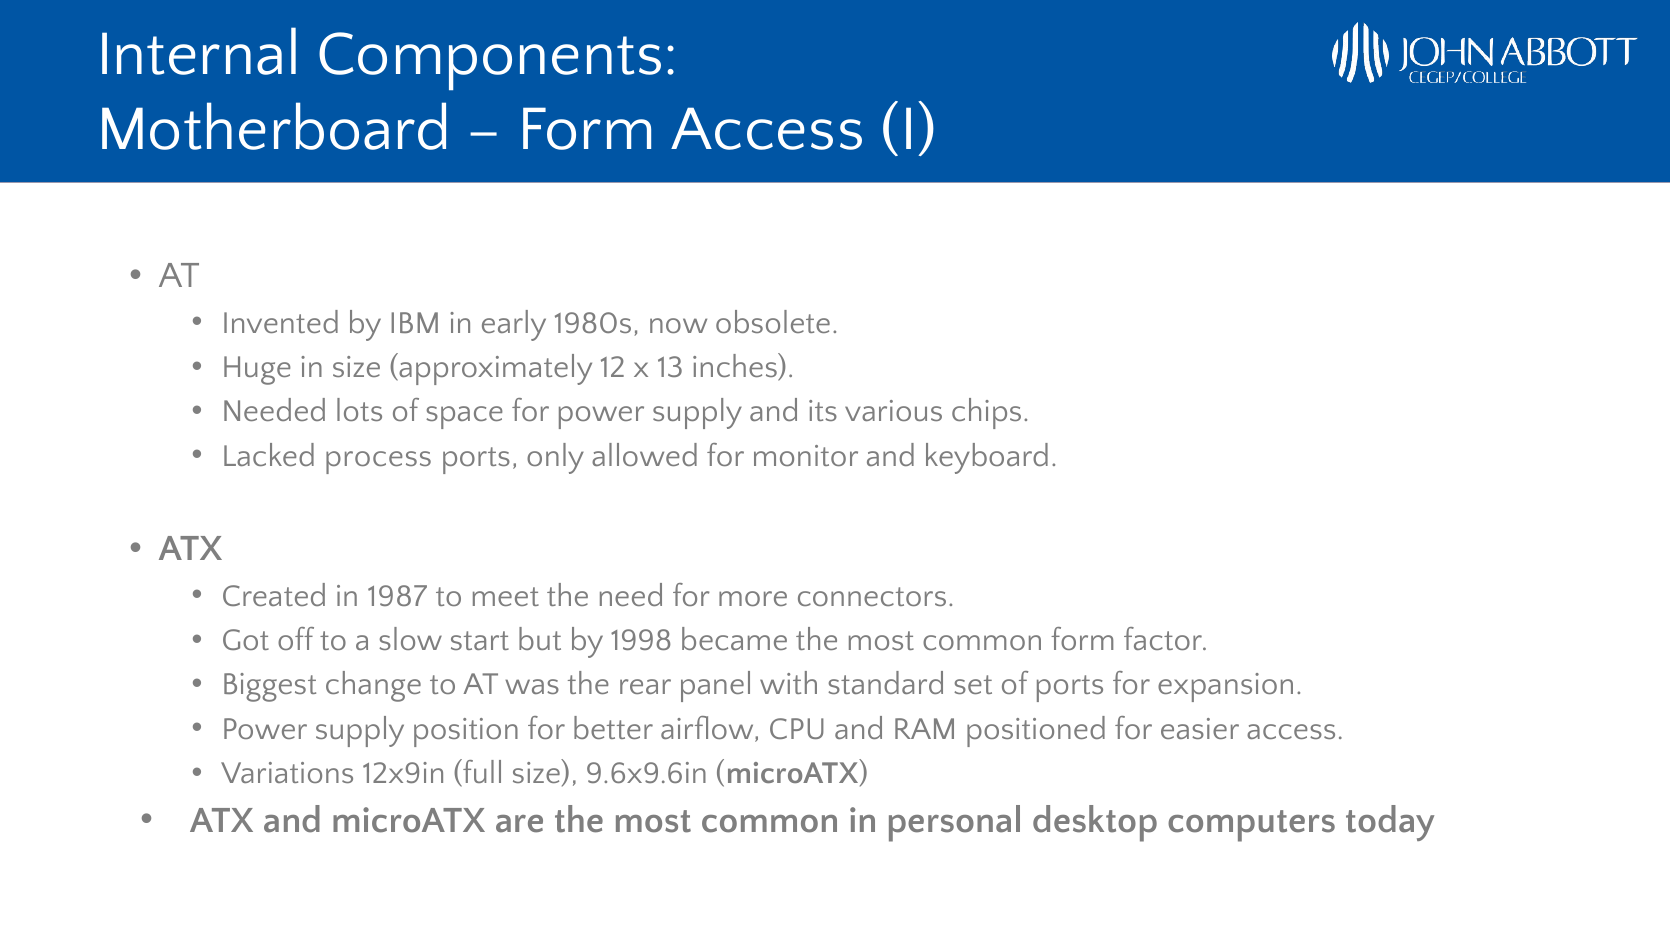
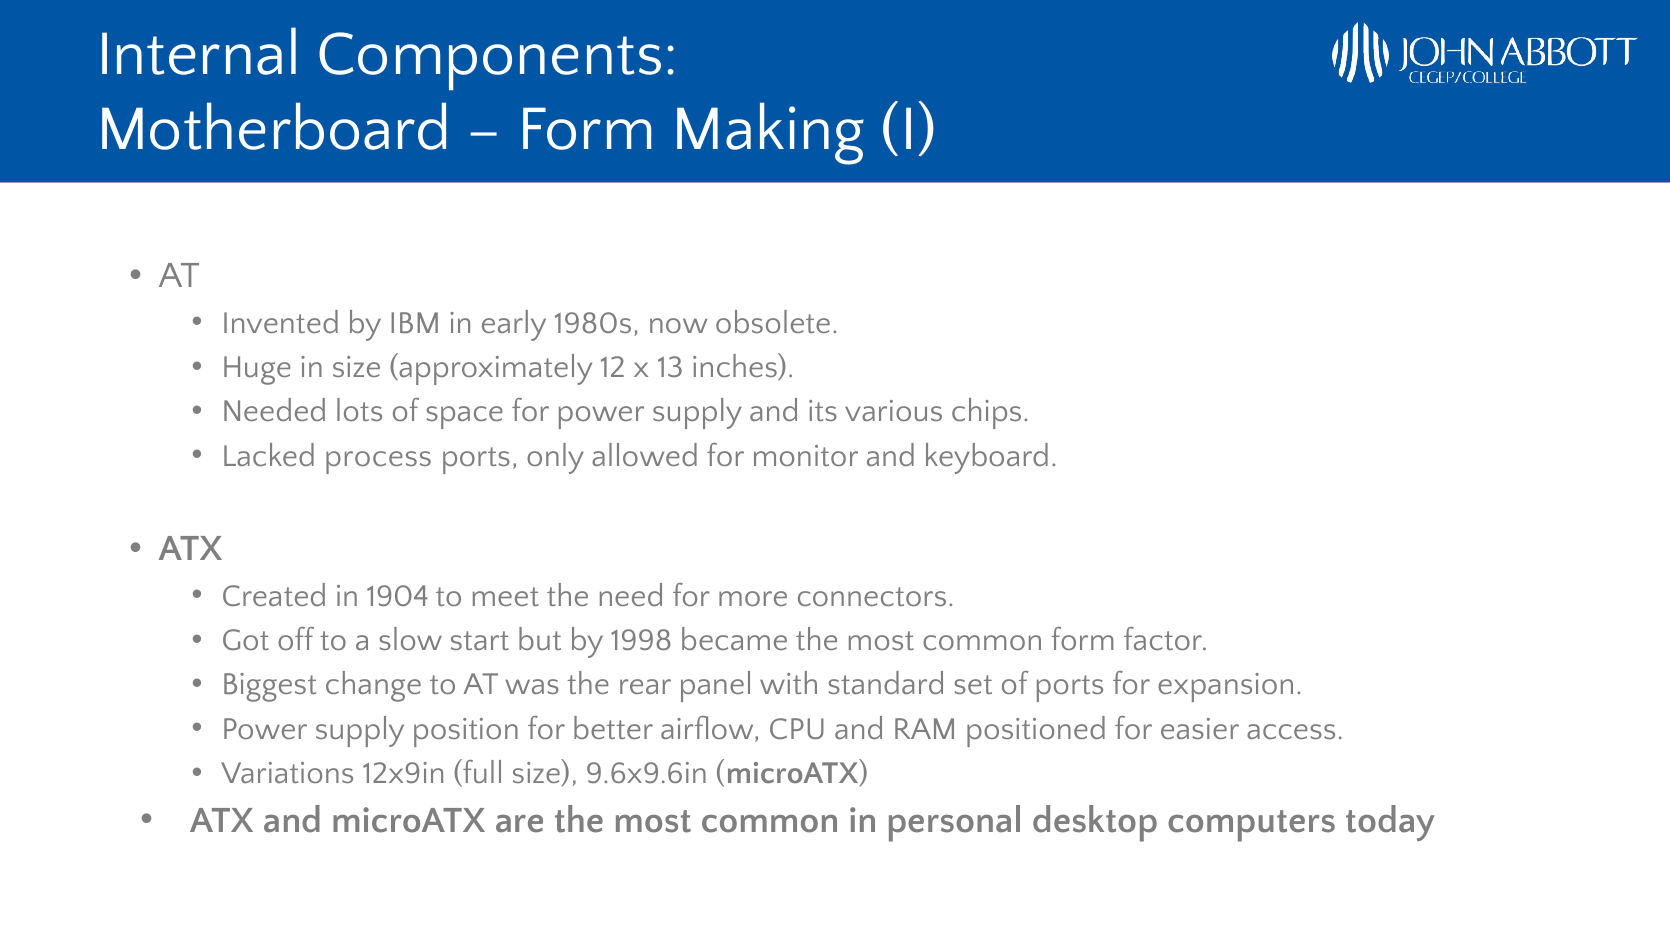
Form Access: Access -> Making
1987: 1987 -> 1904
